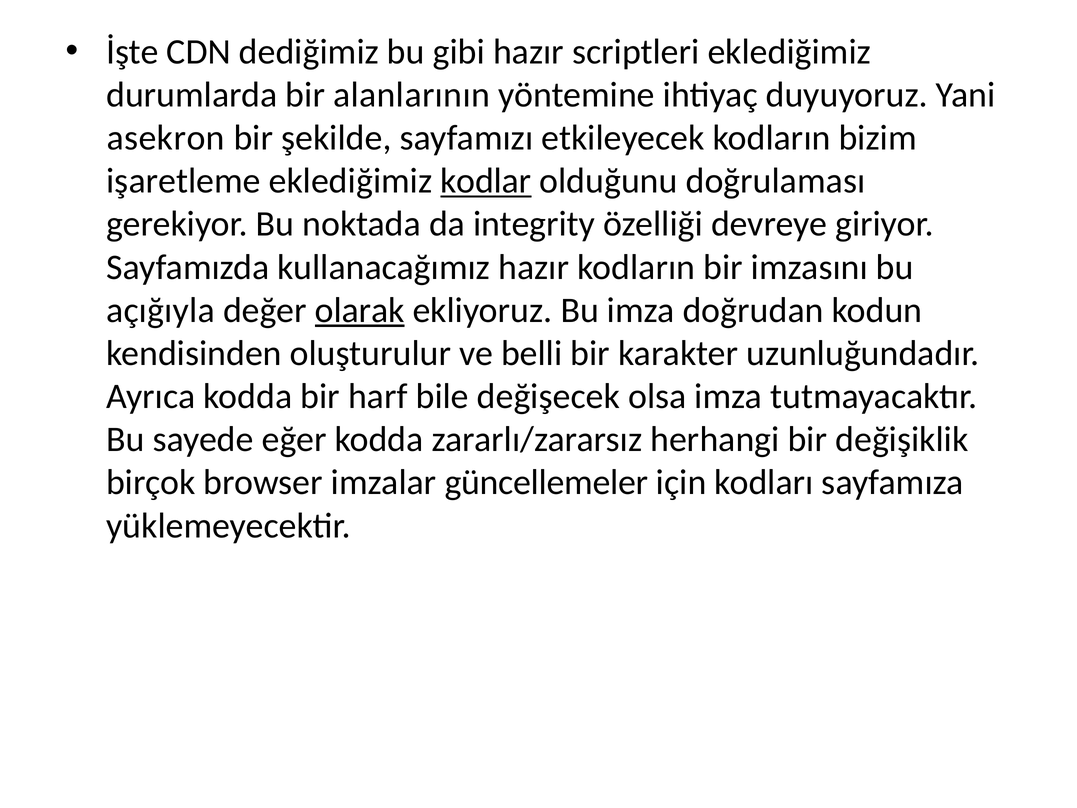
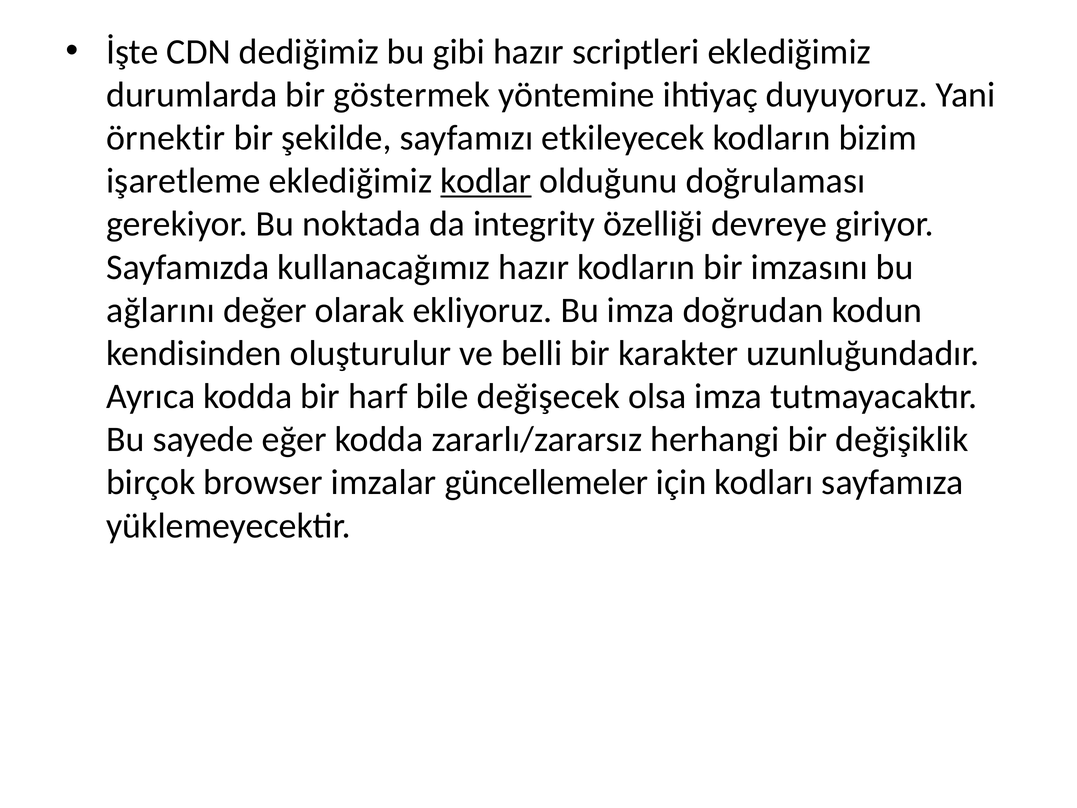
alanlarının: alanlarının -> göstermek
asekron: asekron -> örnektir
açığıyla: açığıyla -> ağlarını
olarak underline: present -> none
